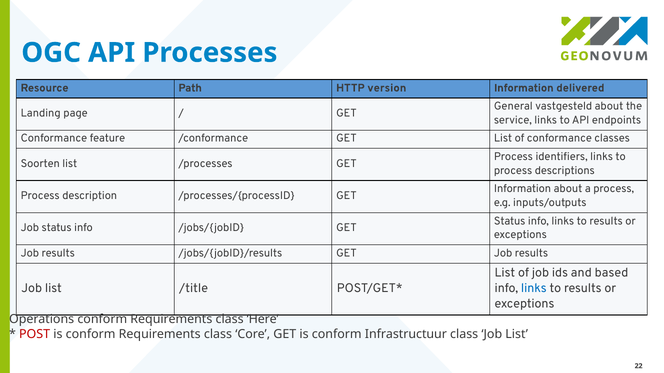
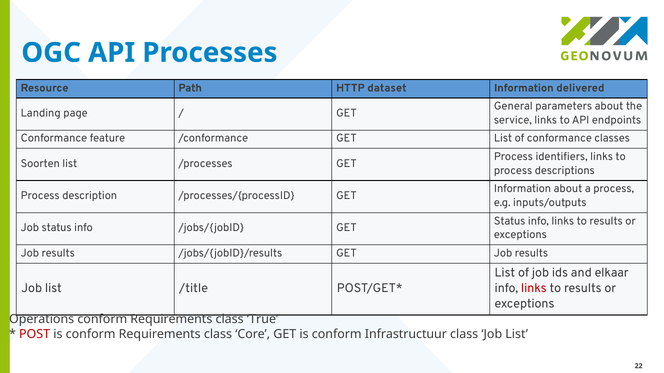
version: version -> dataset
vastgesteld: vastgesteld -> parameters
based: based -> elkaar
links at (534, 288) colour: blue -> red
Here: Here -> True
